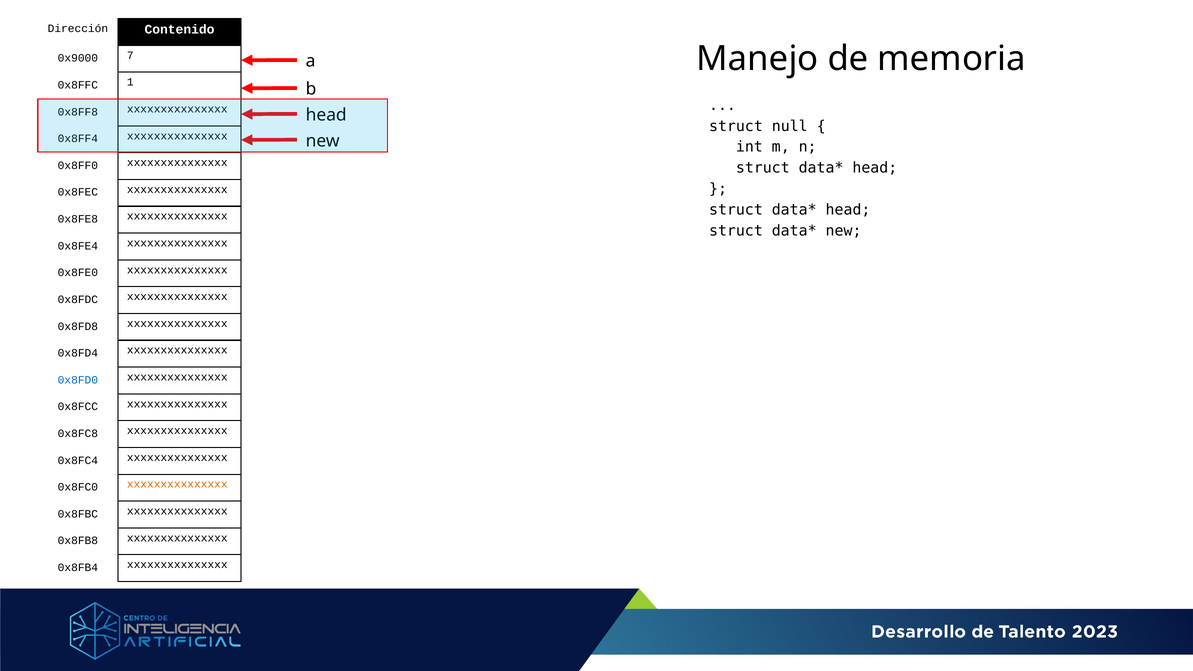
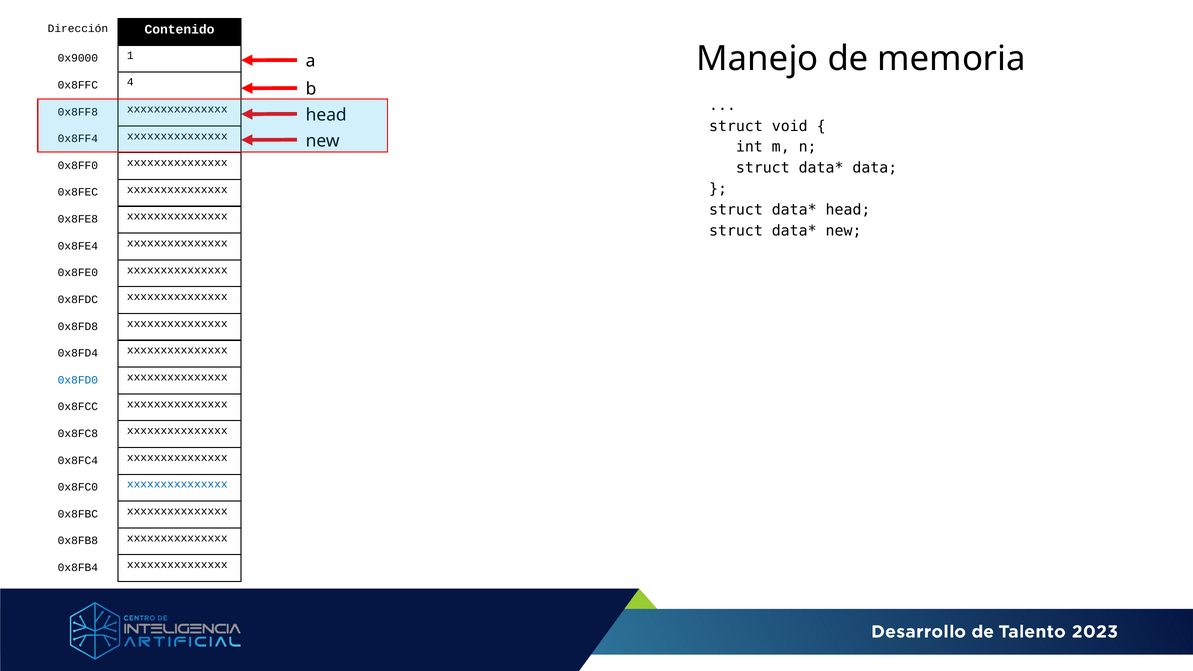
7: 7 -> 1
1: 1 -> 4
null: null -> void
head at (875, 168): head -> data
xxxxxxxxxxxxxxx at (177, 484) colour: orange -> blue
